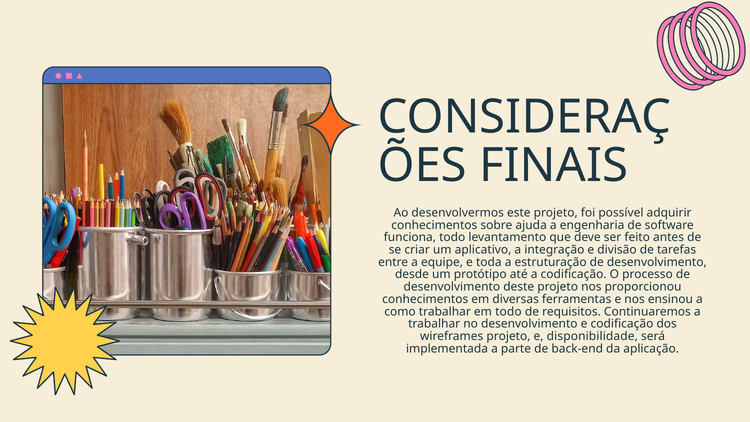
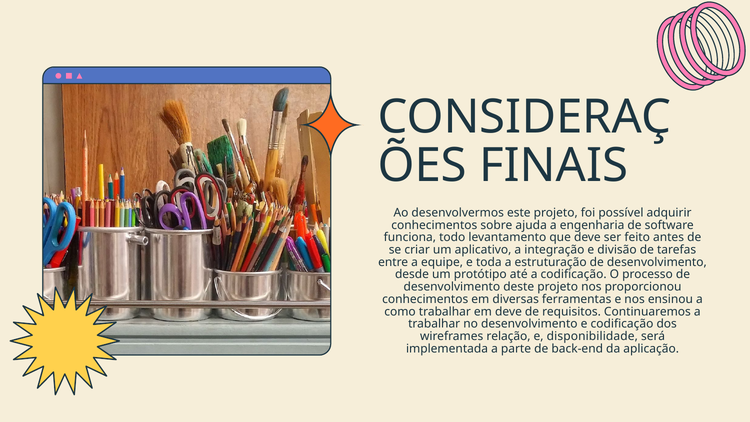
em todo: todo -> deve
wireframes projeto: projeto -> relação
